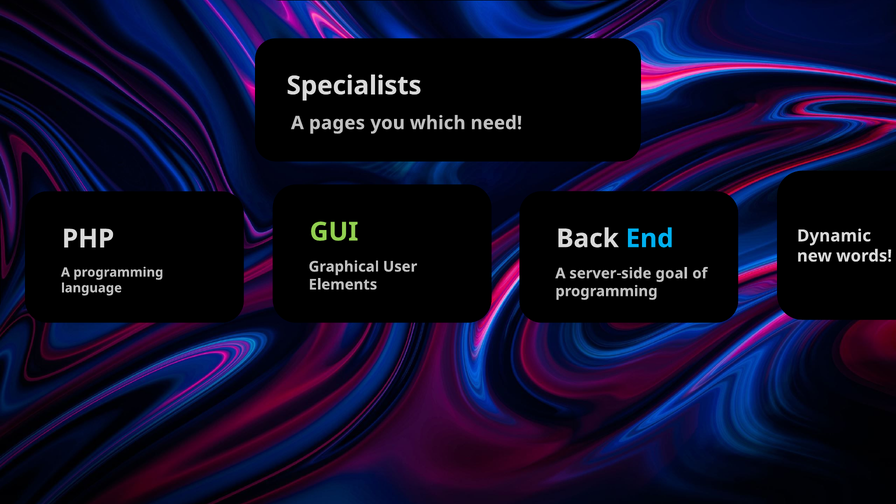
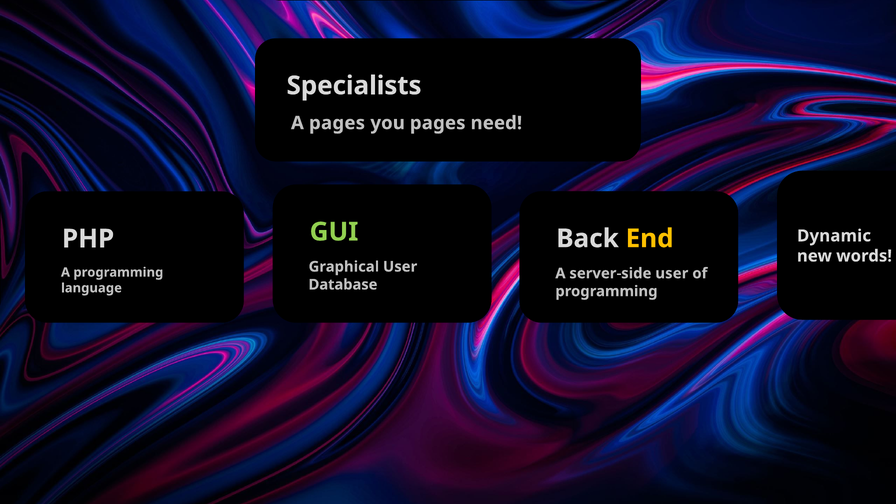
you which: which -> pages
End colour: light blue -> yellow
server-side goal: goal -> user
Elements: Elements -> Database
